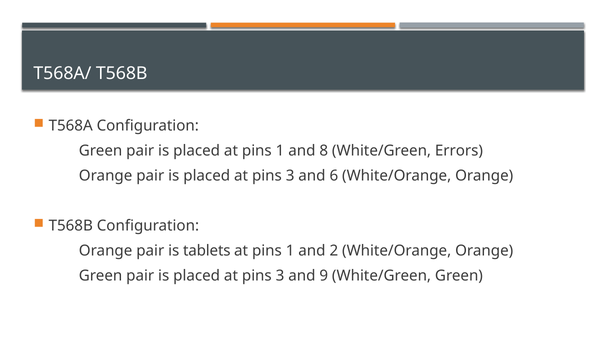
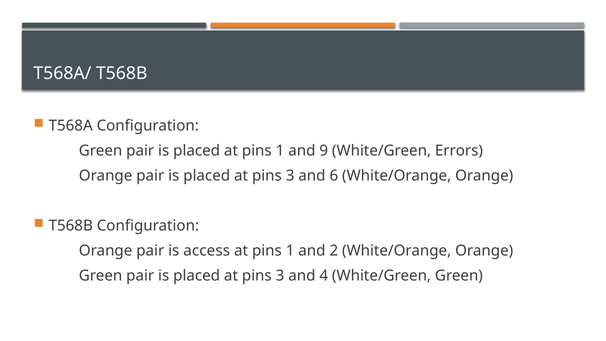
8: 8 -> 9
tablets: tablets -> access
9: 9 -> 4
